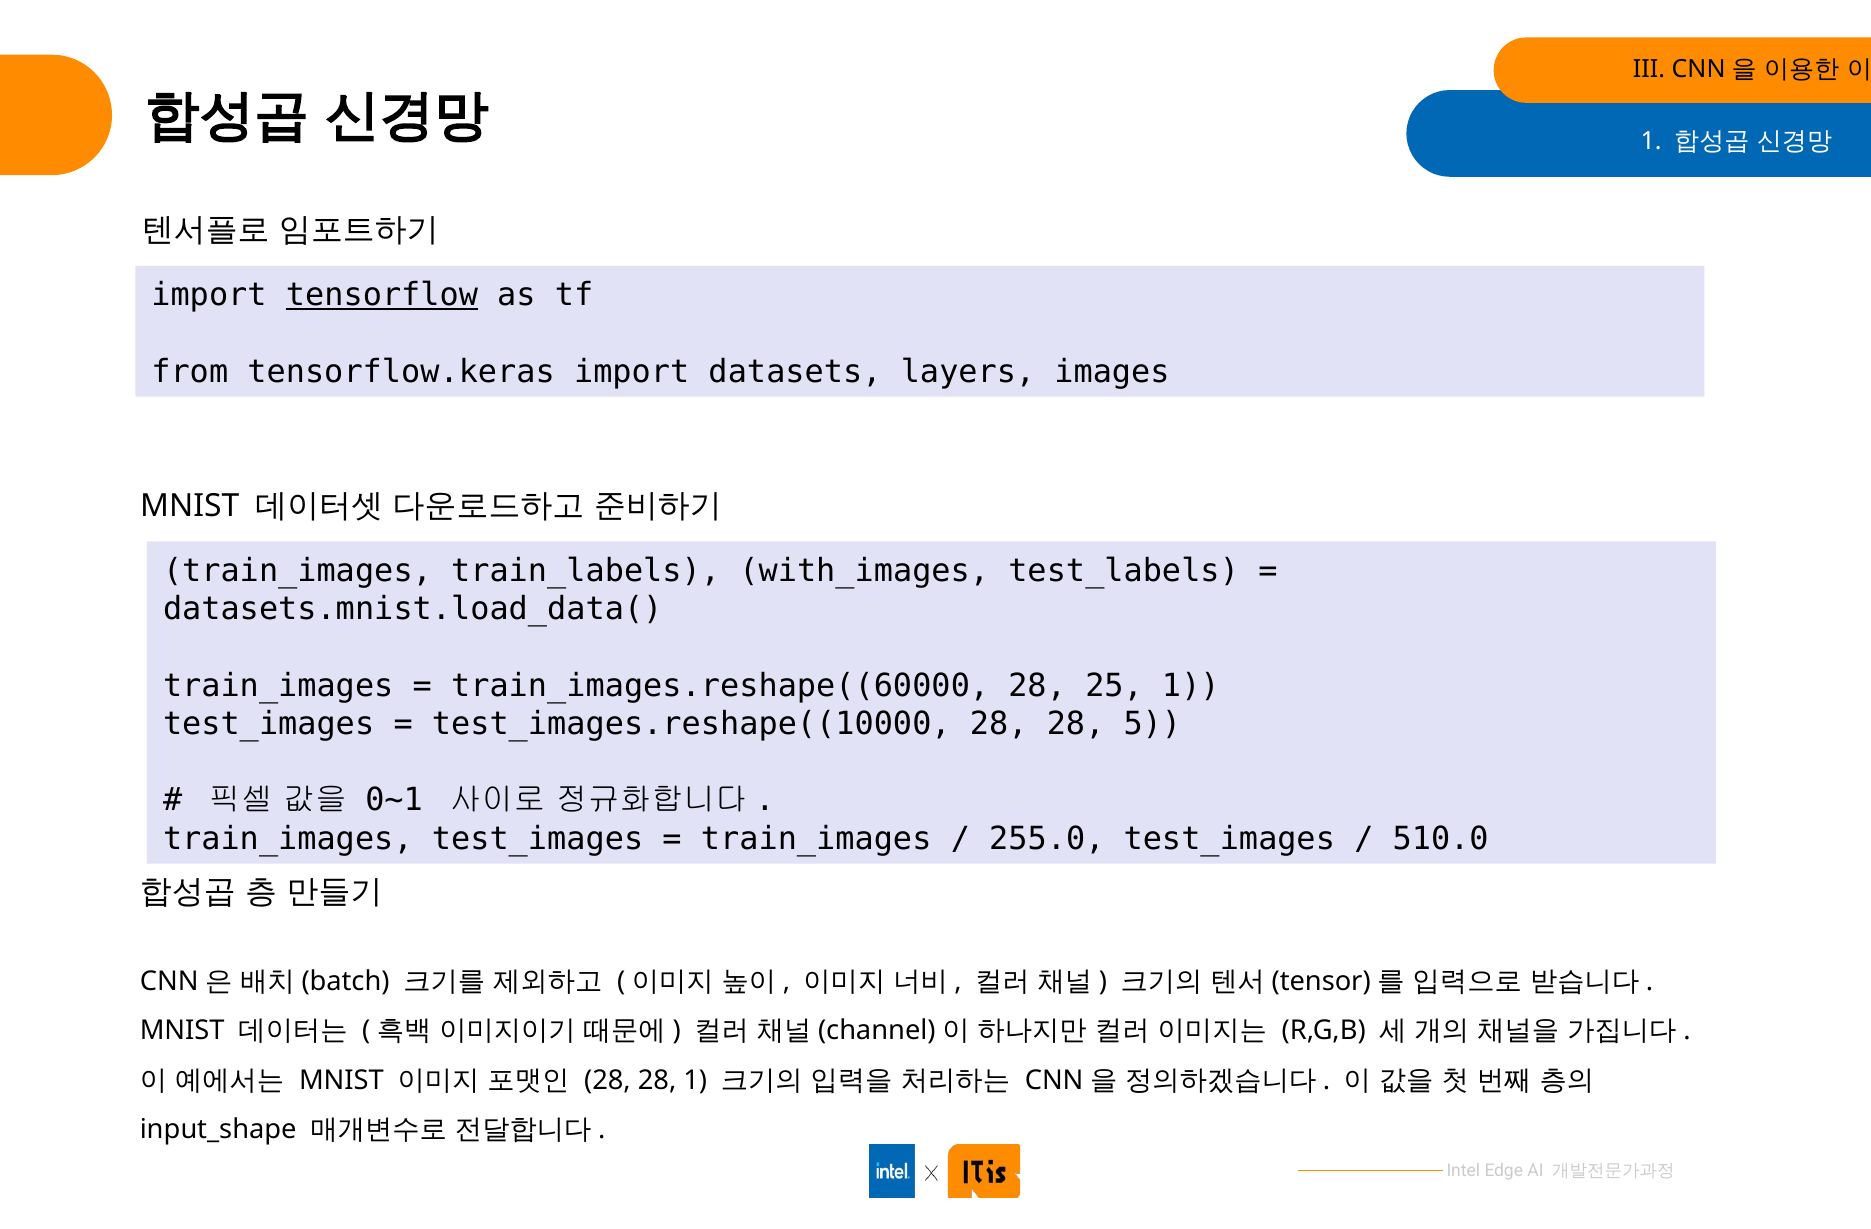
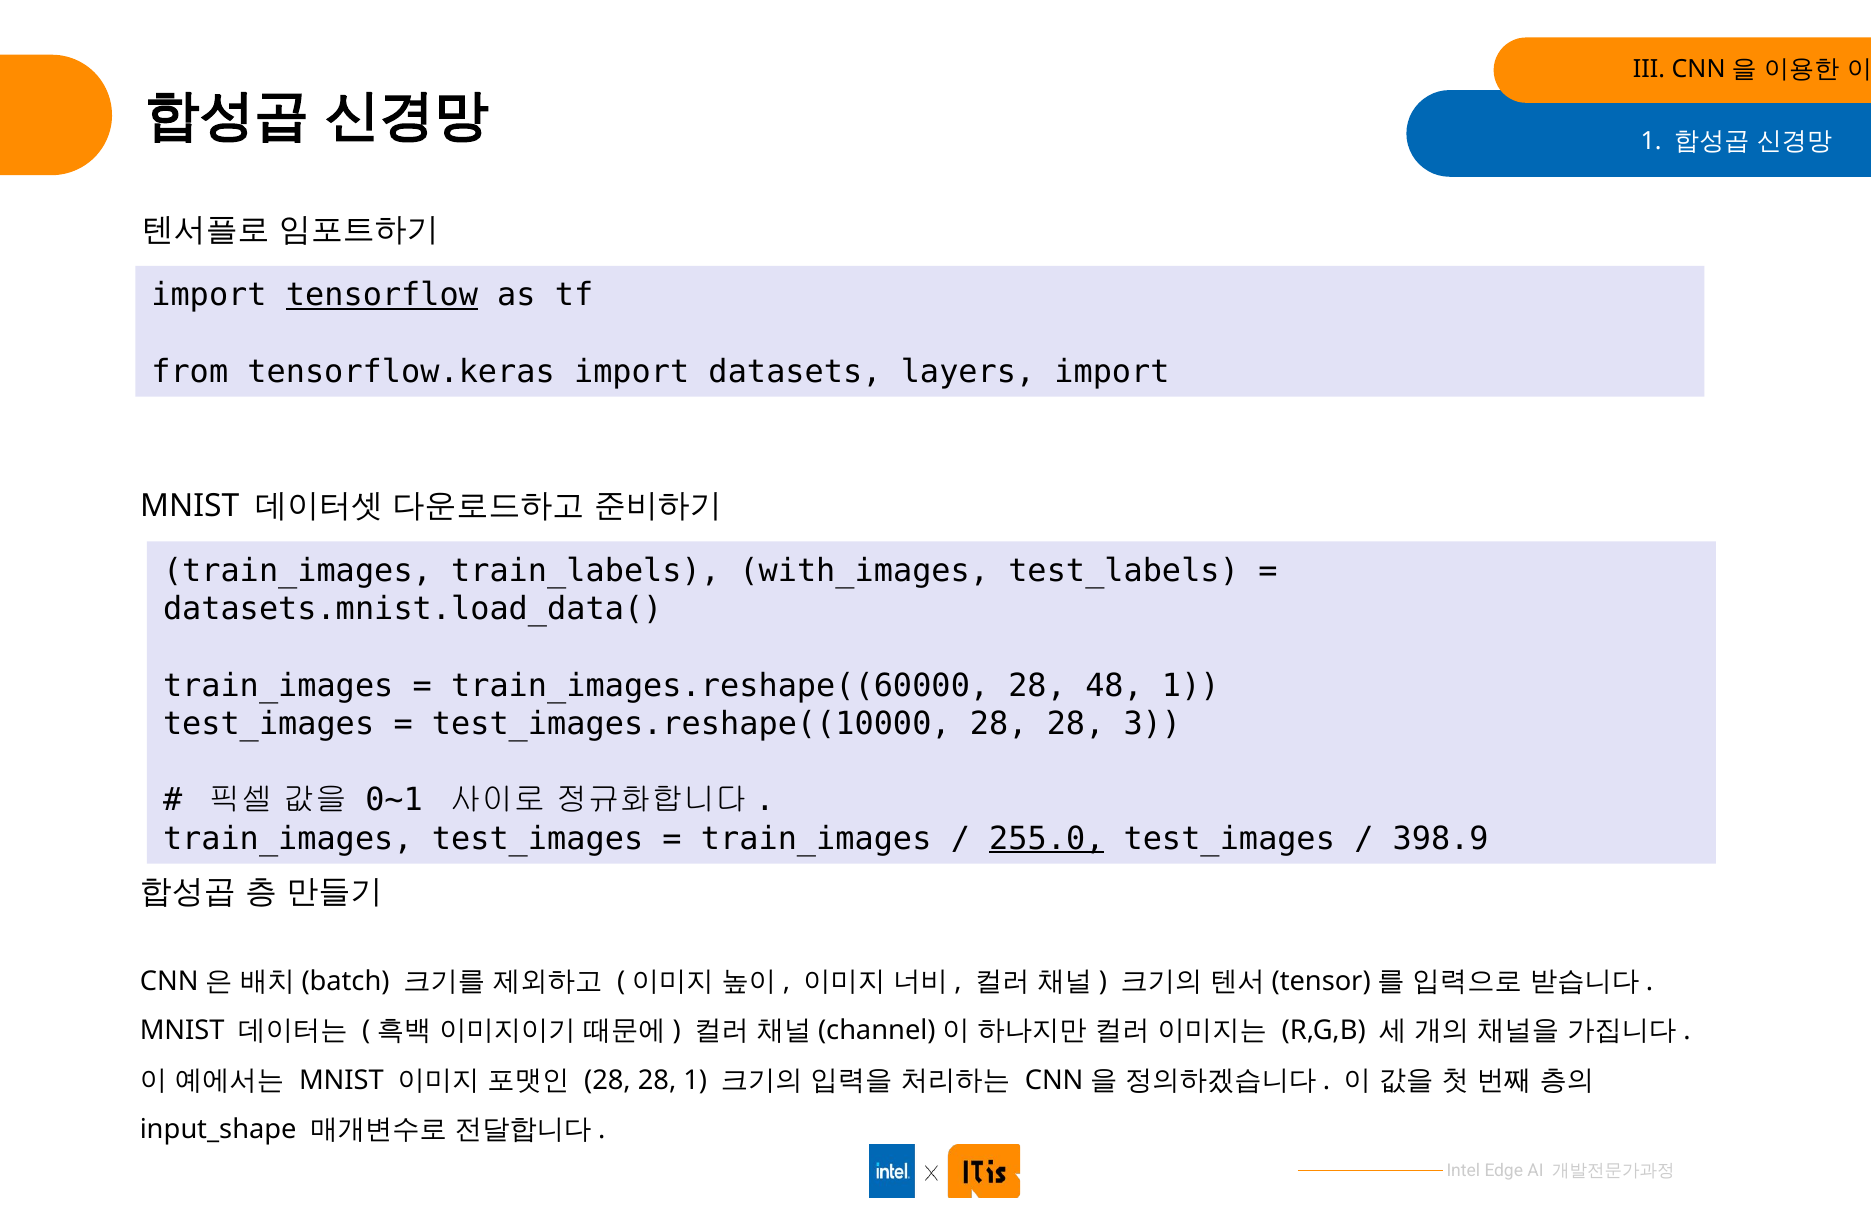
layers images: images -> import
25: 25 -> 48
5: 5 -> 3
255.0 underline: none -> present
510.0: 510.0 -> 398.9
